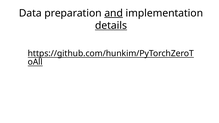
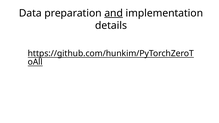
details underline: present -> none
